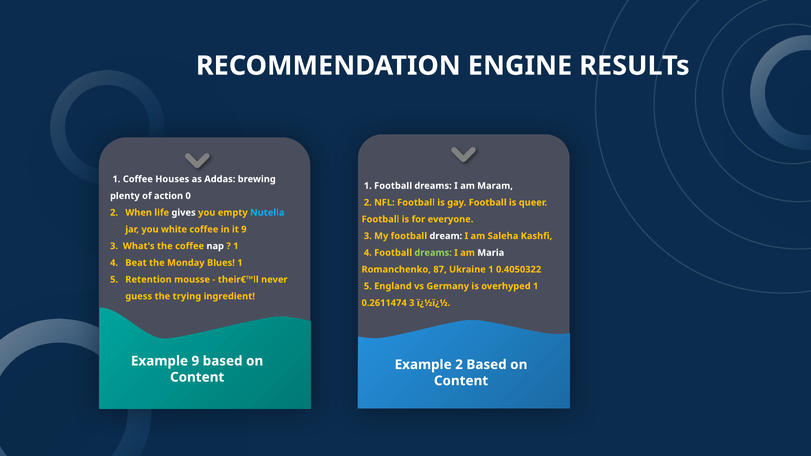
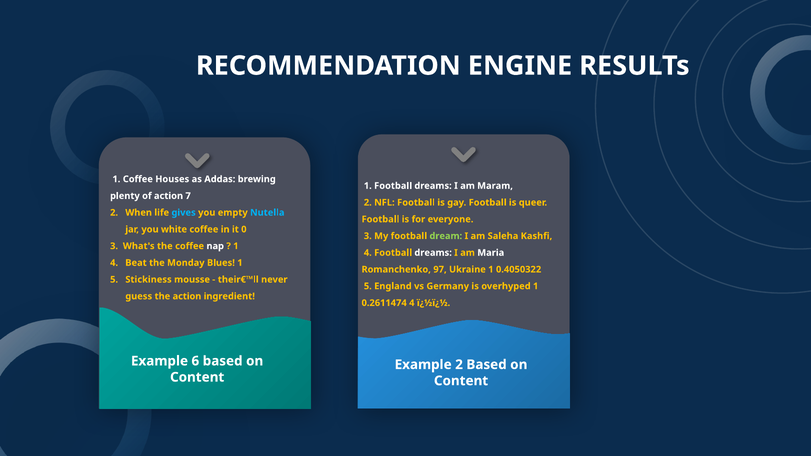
0: 0 -> 7
gives colour: white -> light blue
it 9: 9 -> 0
dream colour: white -> light green
dreams at (433, 253) colour: light green -> white
87: 87 -> 97
Retention: Retention -> Stickiness
the trying: trying -> action
0.2611474 3: 3 -> 4
Example 9: 9 -> 6
